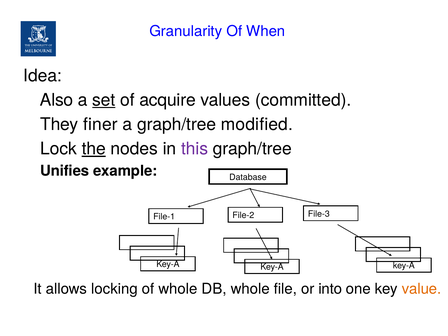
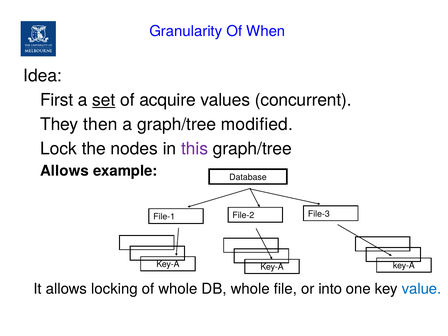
Also: Also -> First
committed: committed -> concurrent
finer: finer -> then
the underline: present -> none
Unifies at (65, 171): Unifies -> Allows
value colour: orange -> blue
